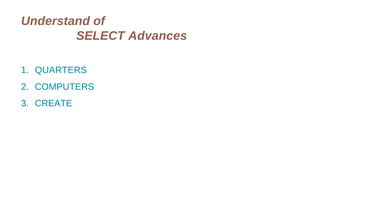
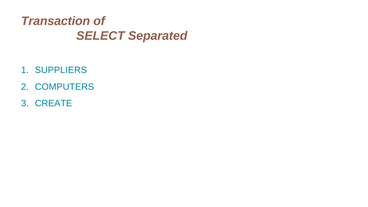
Understand: Understand -> Transaction
Advances: Advances -> Separated
QUARTERS: QUARTERS -> SUPPLIERS
